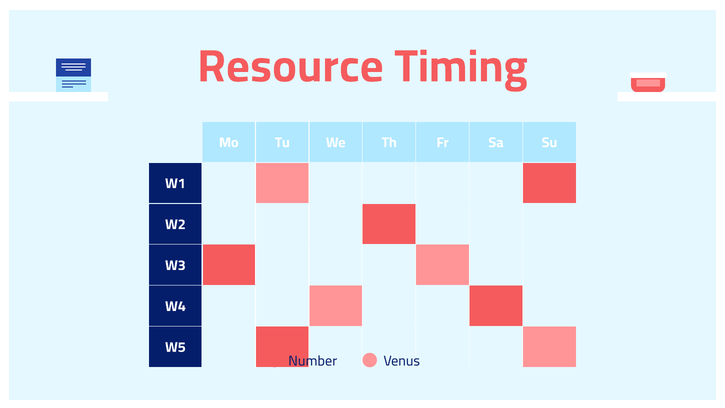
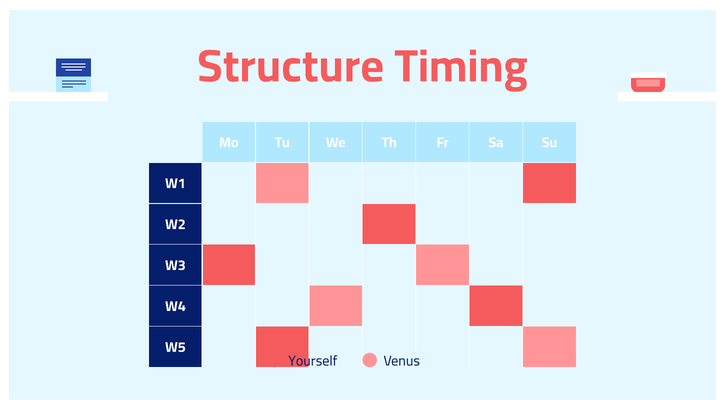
Resource: Resource -> Structure
Number: Number -> Yourself
